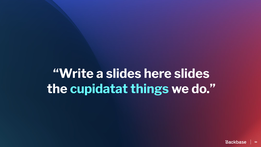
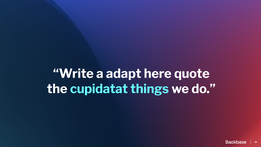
a slides: slides -> adapt
here slides: slides -> quote
